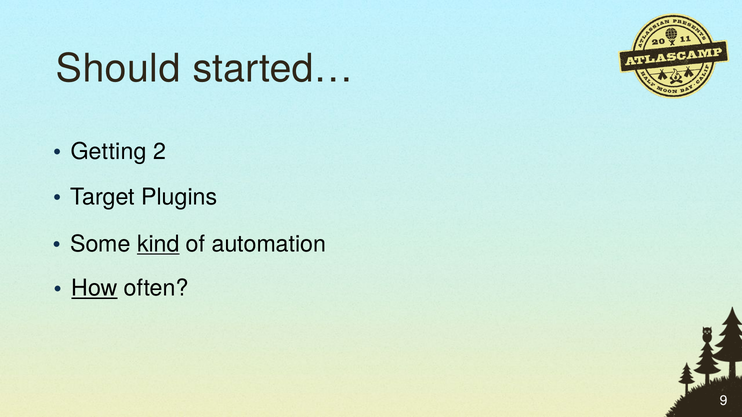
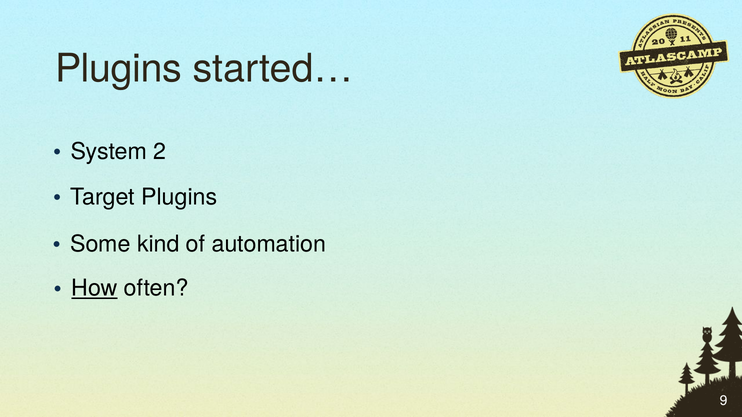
Should at (118, 69): Should -> Plugins
Getting: Getting -> System
kind underline: present -> none
